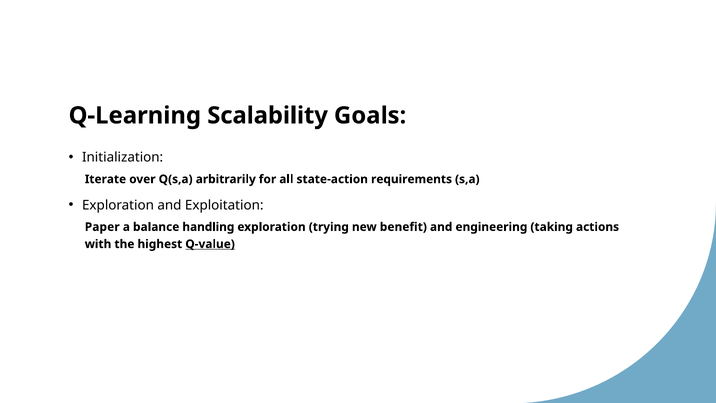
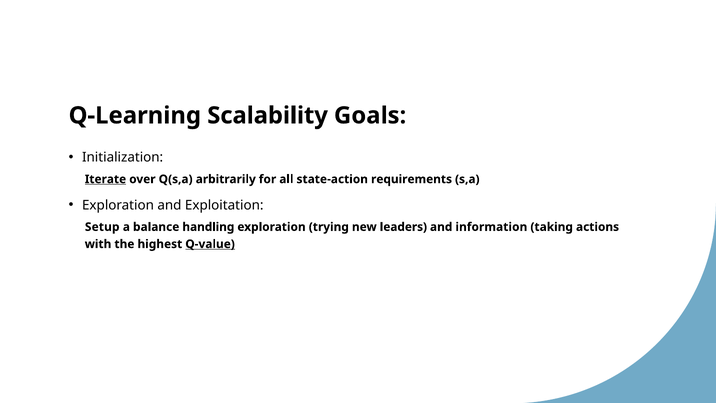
Iterate underline: none -> present
Paper: Paper -> Setup
benefit: benefit -> leaders
engineering: engineering -> information
